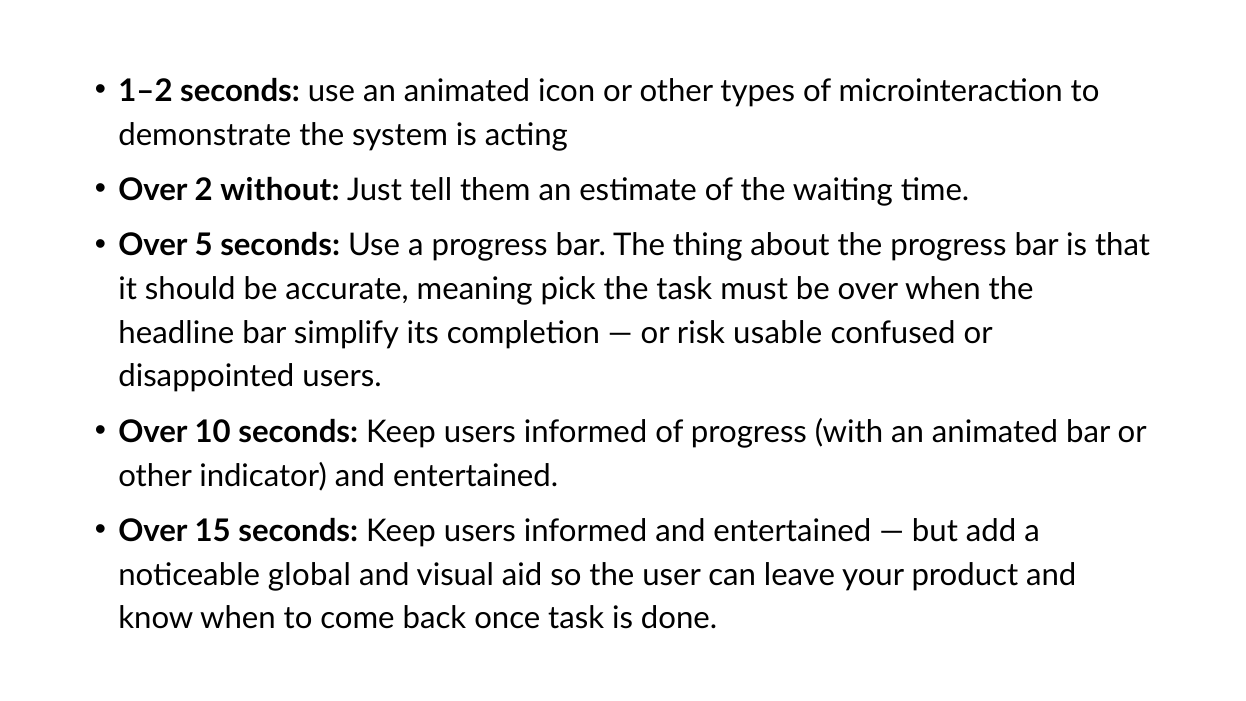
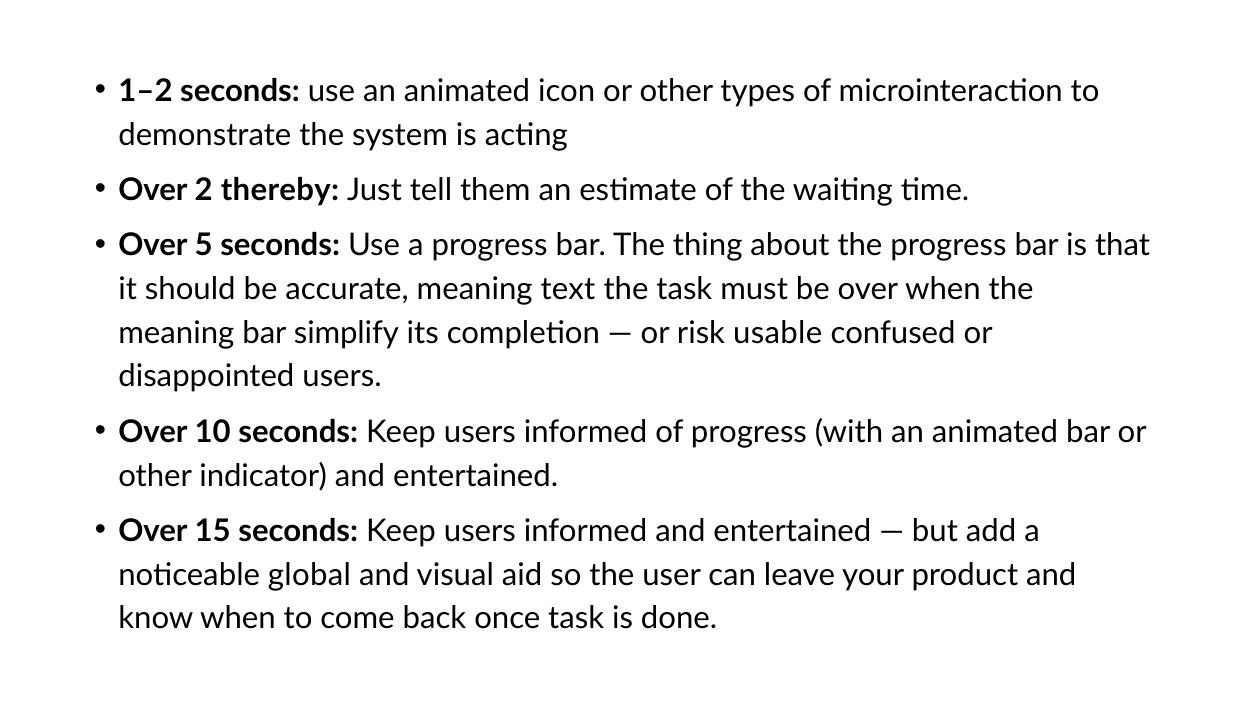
without: without -> thereby
pick: pick -> text
headline at (176, 333): headline -> meaning
